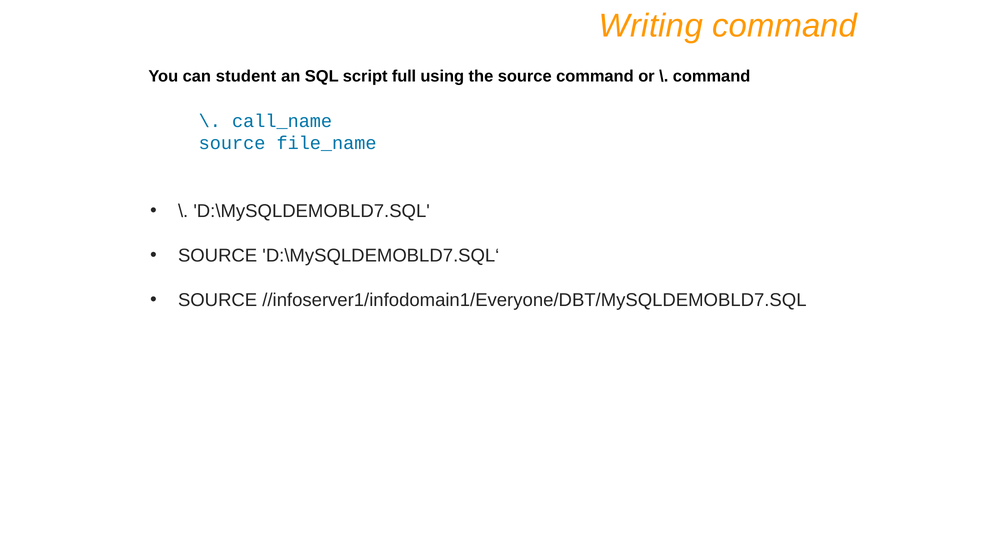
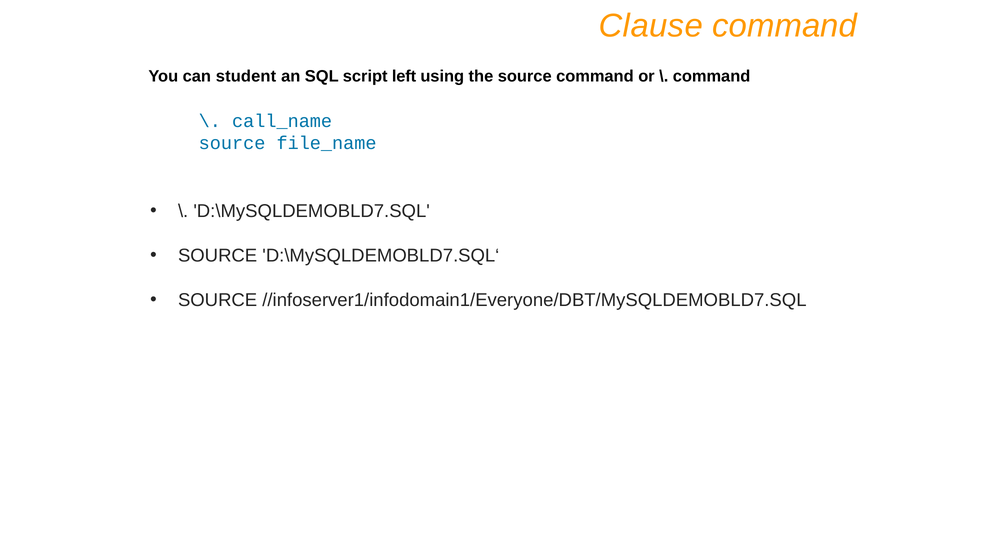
Writing: Writing -> Clause
full: full -> left
